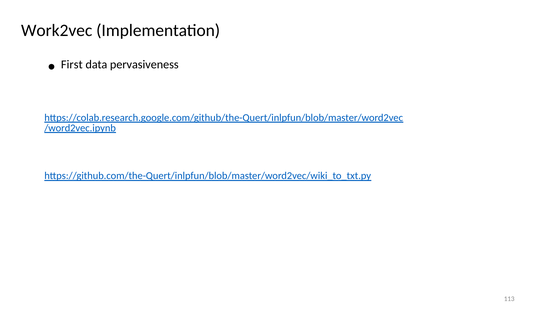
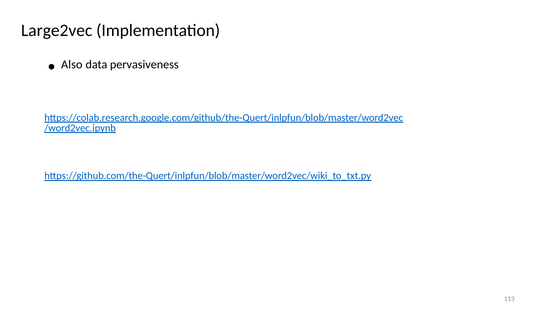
Work2vec: Work2vec -> Large2vec
First: First -> Also
